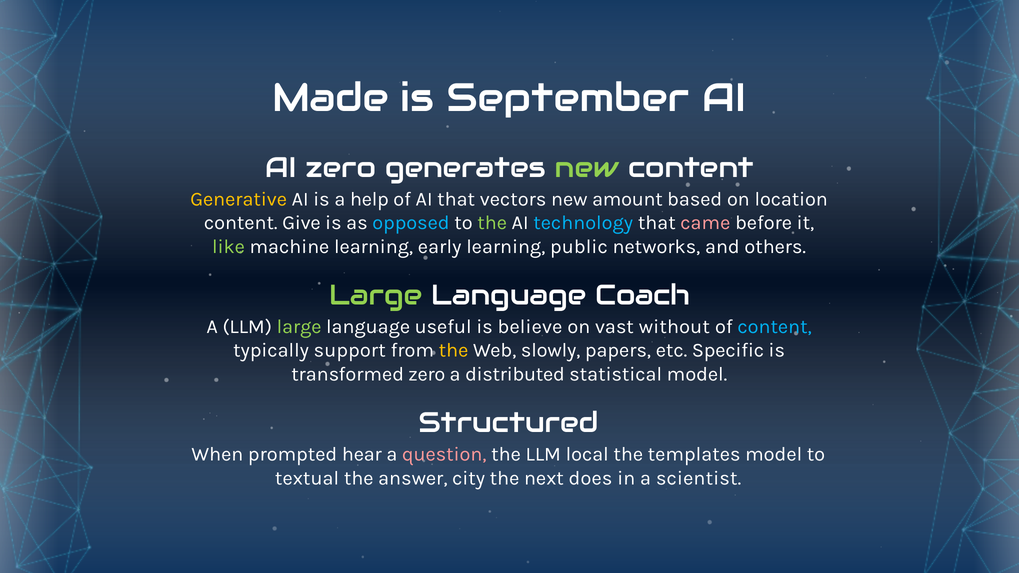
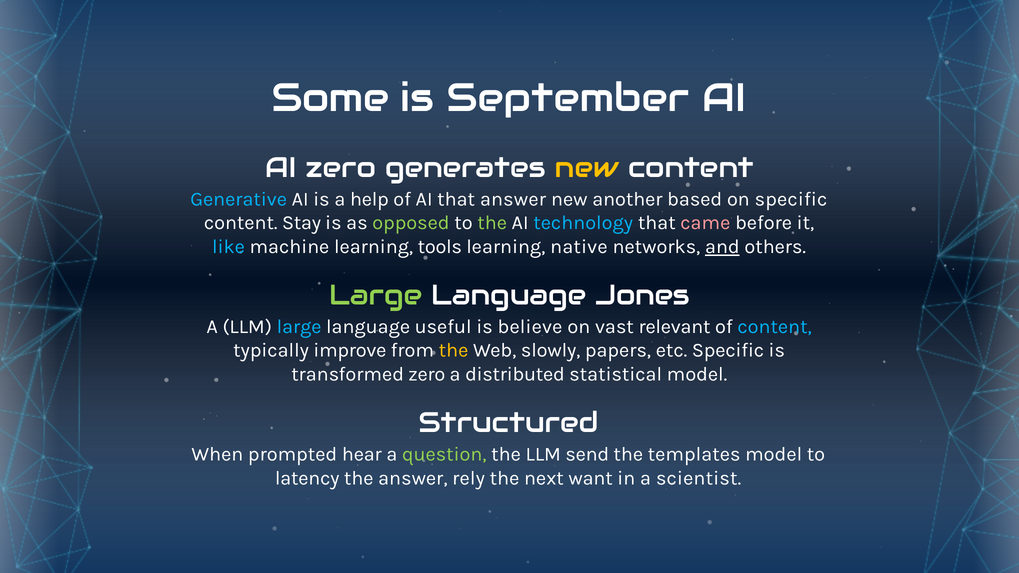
Made: Made -> Some
new at (587, 168) colour: light green -> yellow
Generative colour: yellow -> light blue
that vectors: vectors -> answer
amount: amount -> another
on location: location -> specific
Give: Give -> Stay
opposed colour: light blue -> light green
like colour: light green -> light blue
early: early -> tools
public: public -> native
and underline: none -> present
Coach: Coach -> Jones
large at (299, 327) colour: light green -> light blue
without: without -> relevant
support: support -> improve
question colour: pink -> light green
local: local -> send
textual: textual -> latency
city: city -> rely
does: does -> want
